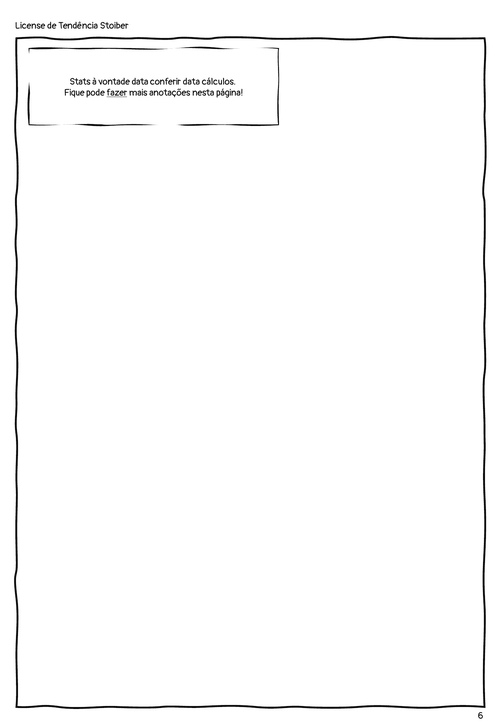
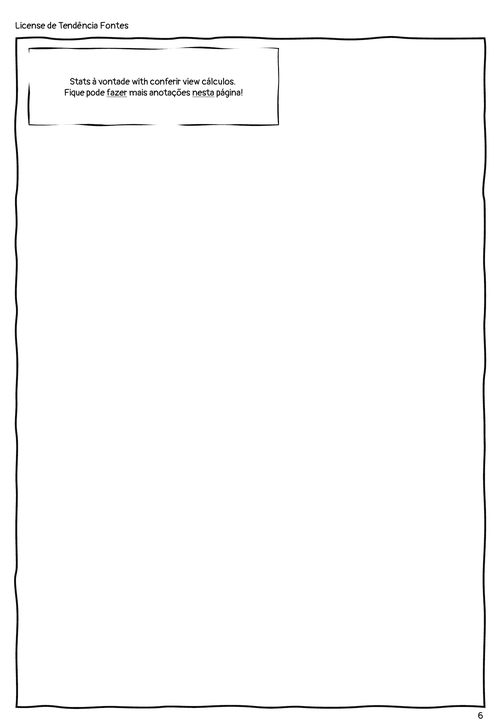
Stoiber: Stoiber -> Fontes
vontade data: data -> with
conferir data: data -> view
nesta underline: none -> present
